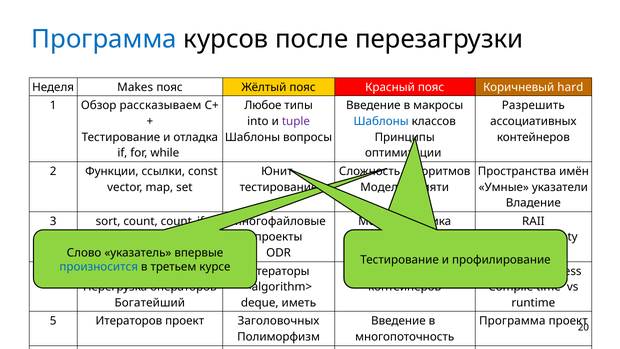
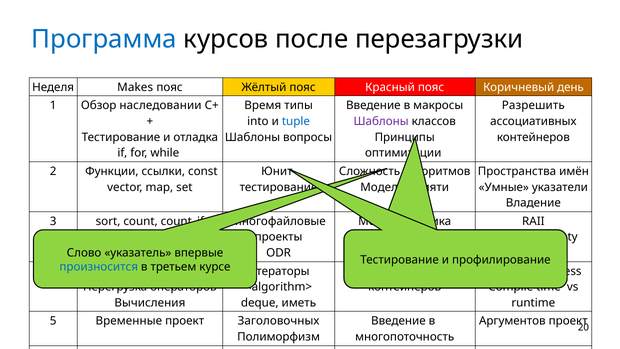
hard: hard -> день
рассказываем: рассказываем -> наследовании
Любое: Любое -> Время
tuple colour: purple -> blue
Шаблоны at (381, 121) colour: blue -> purple
Богатейший: Богатейший -> Вычисления
Итераторов: Итераторов -> Временные
Программа at (512, 321): Программа -> Аргументов
